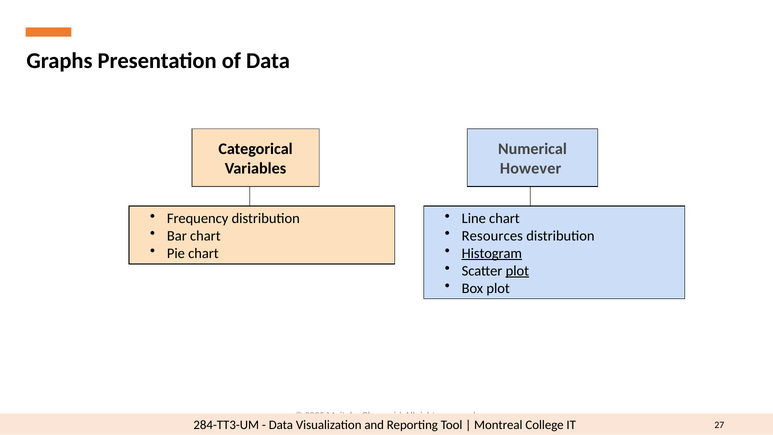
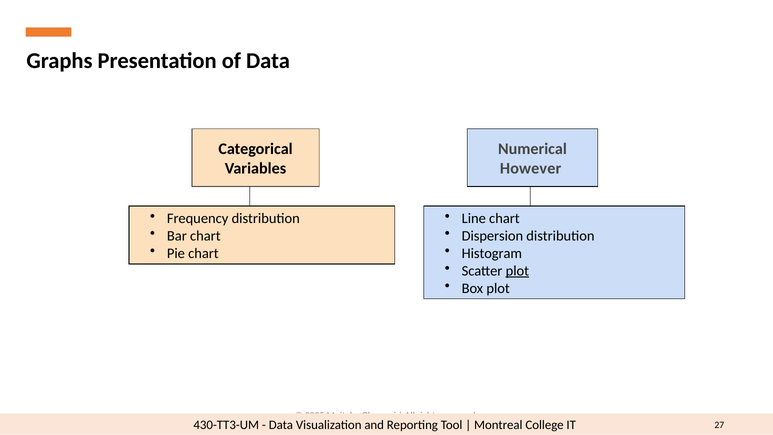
Resources: Resources -> Dispersion
Histogram underline: present -> none
284-TT3-UM: 284-TT3-UM -> 430-TT3-UM
